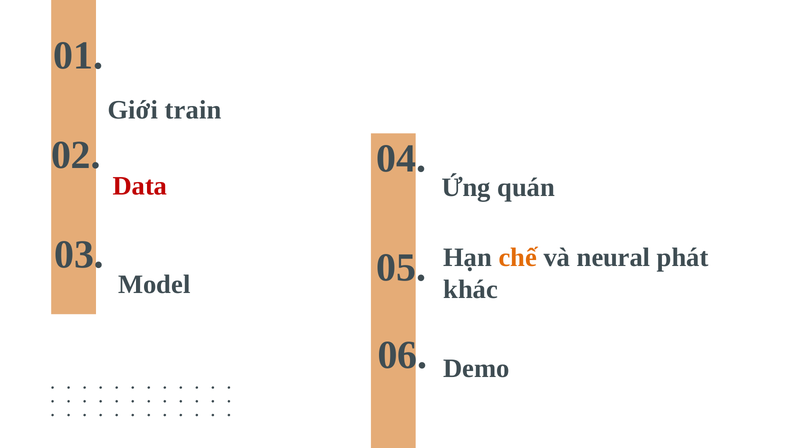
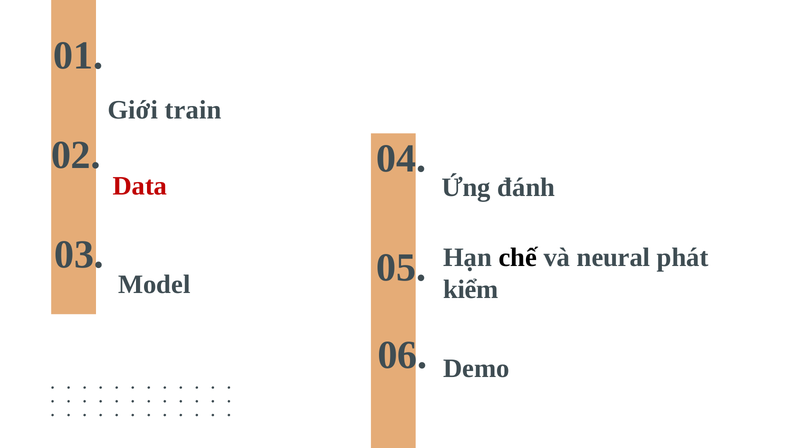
quán: quán -> đánh
chế colour: orange -> black
khác: khác -> kiểm
